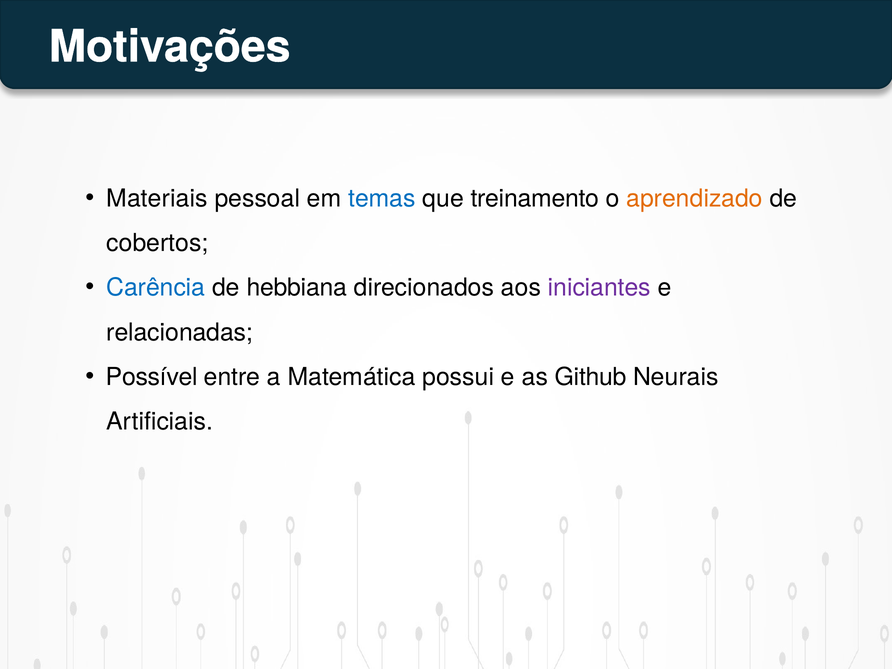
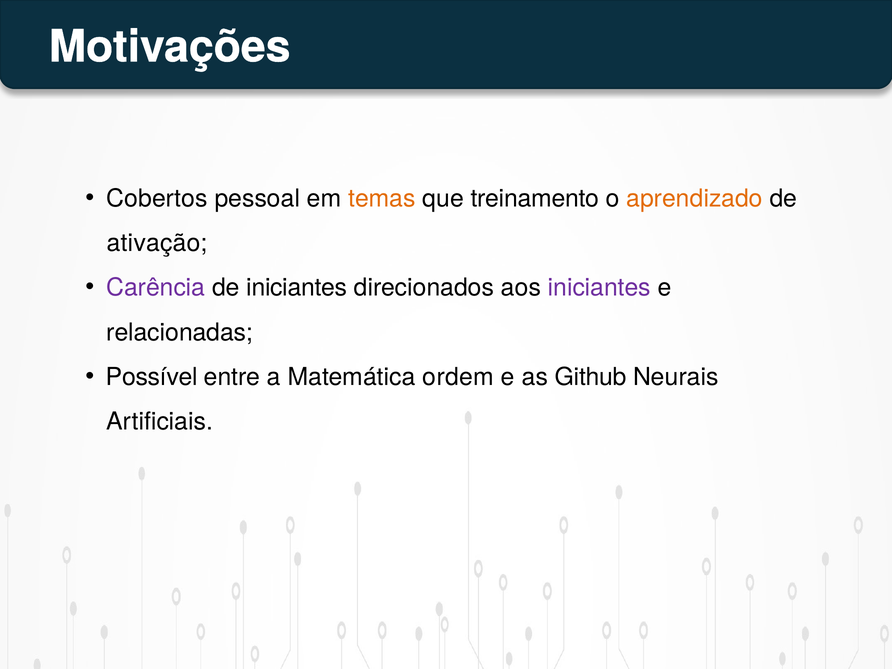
Materiais: Materiais -> Cobertos
temas colour: blue -> orange
cobertos: cobertos -> ativação
Carência colour: blue -> purple
de hebbiana: hebbiana -> iniciantes
possui: possui -> ordem
